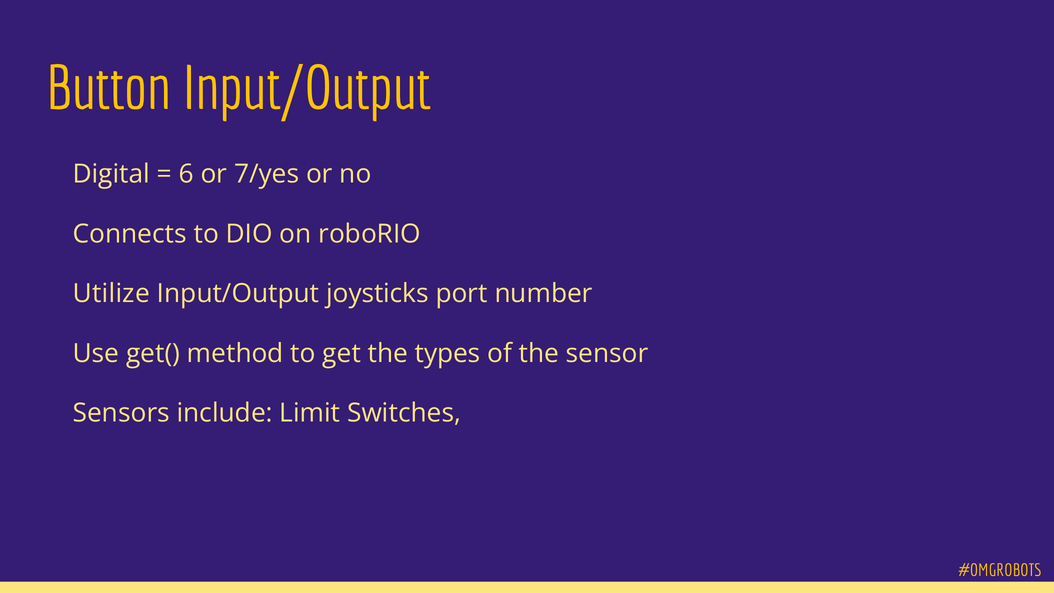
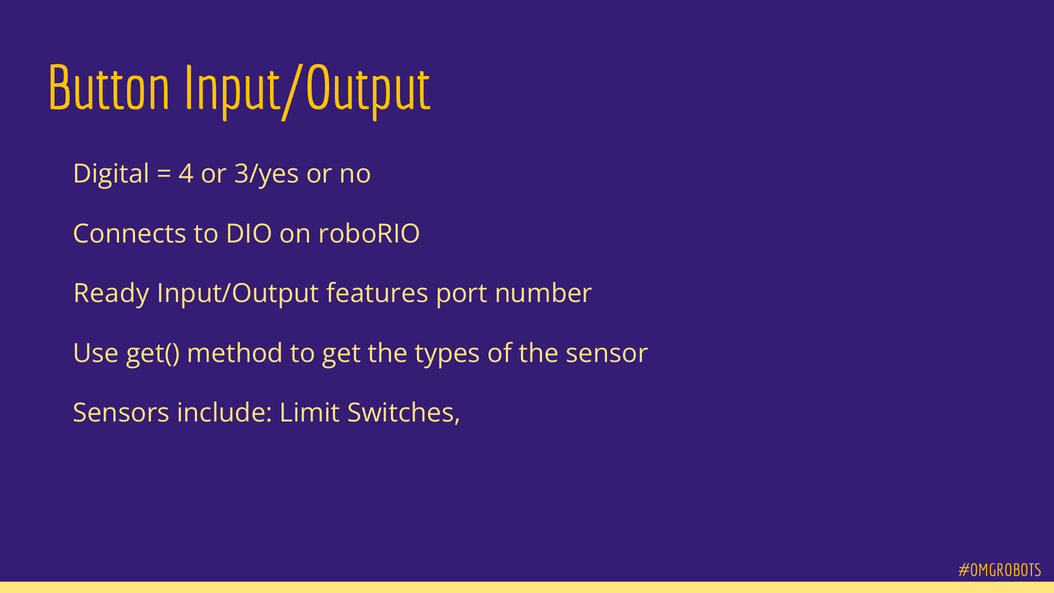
6: 6 -> 4
7/yes: 7/yes -> 3/yes
Utilize: Utilize -> Ready
joysticks: joysticks -> features
